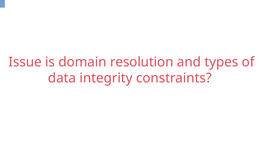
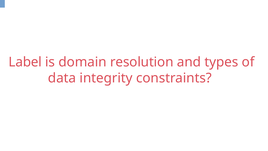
Issue: Issue -> Label
